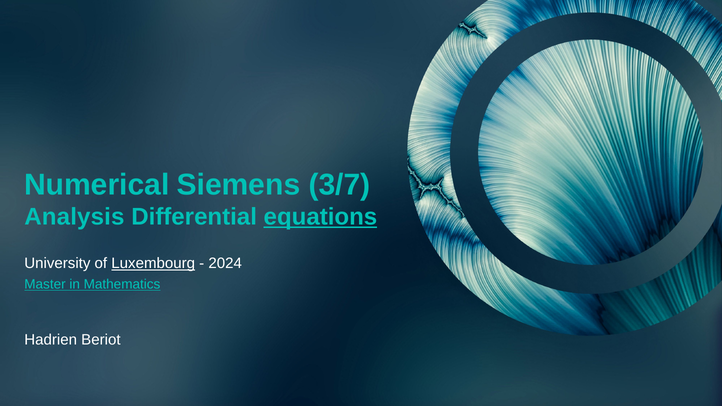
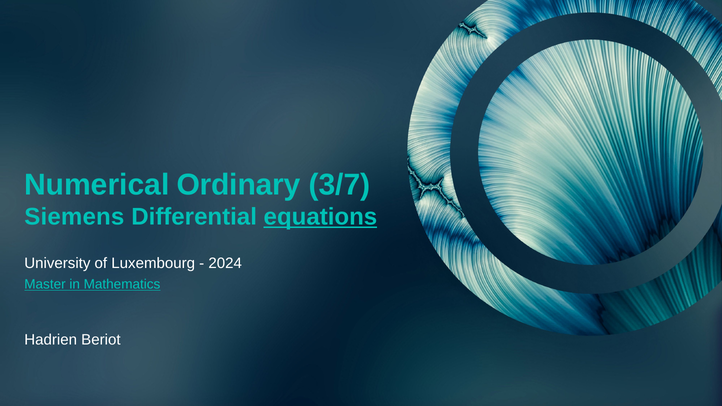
Siemens: Siemens -> Ordinary
Analysis: Analysis -> Siemens
Luxembourg underline: present -> none
